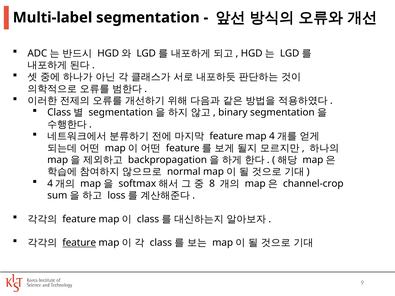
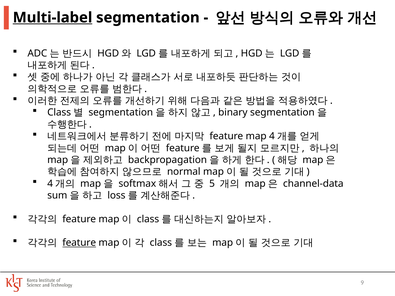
Multi-label underline: none -> present
8: 8 -> 5
channel-crop: channel-crop -> channel-data
